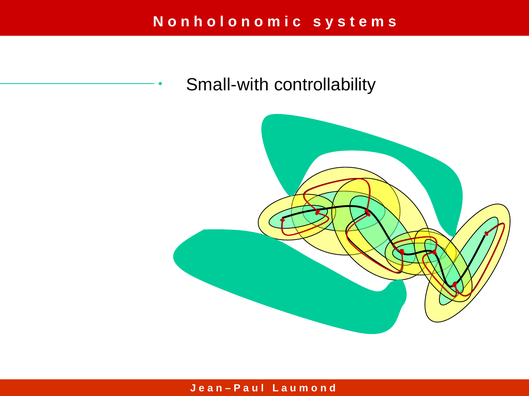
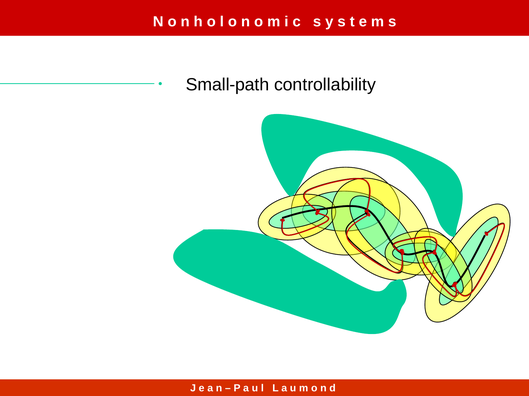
Small-with: Small-with -> Small-path
